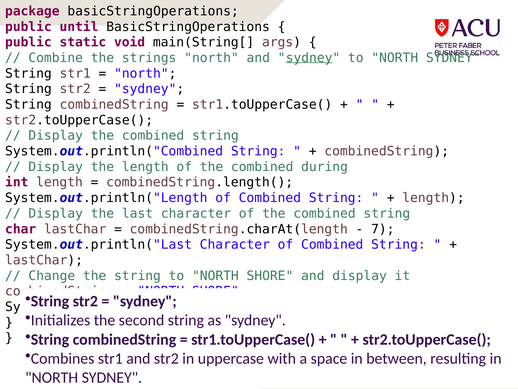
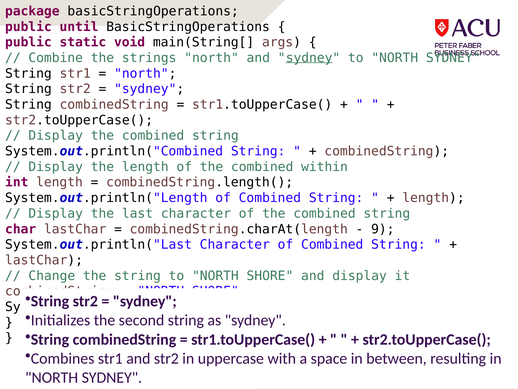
during: during -> within
7: 7 -> 9
